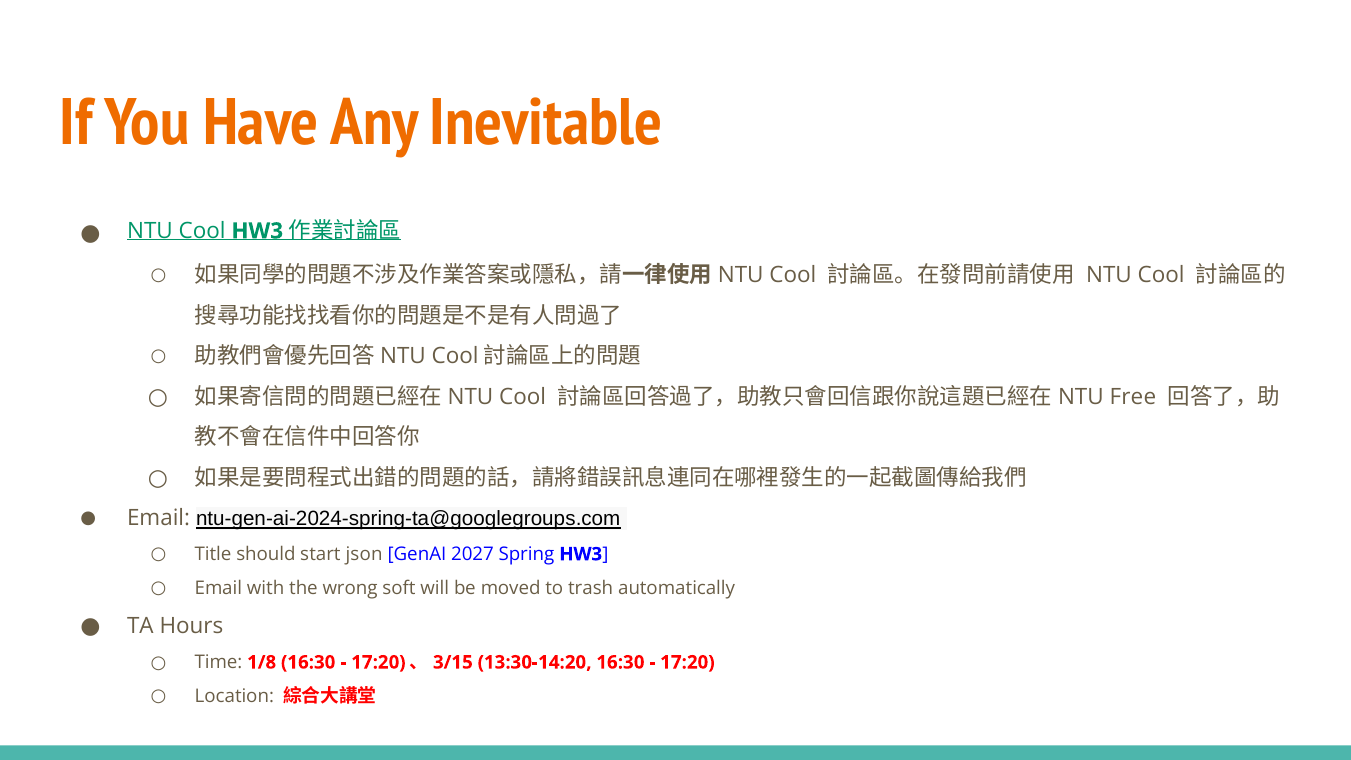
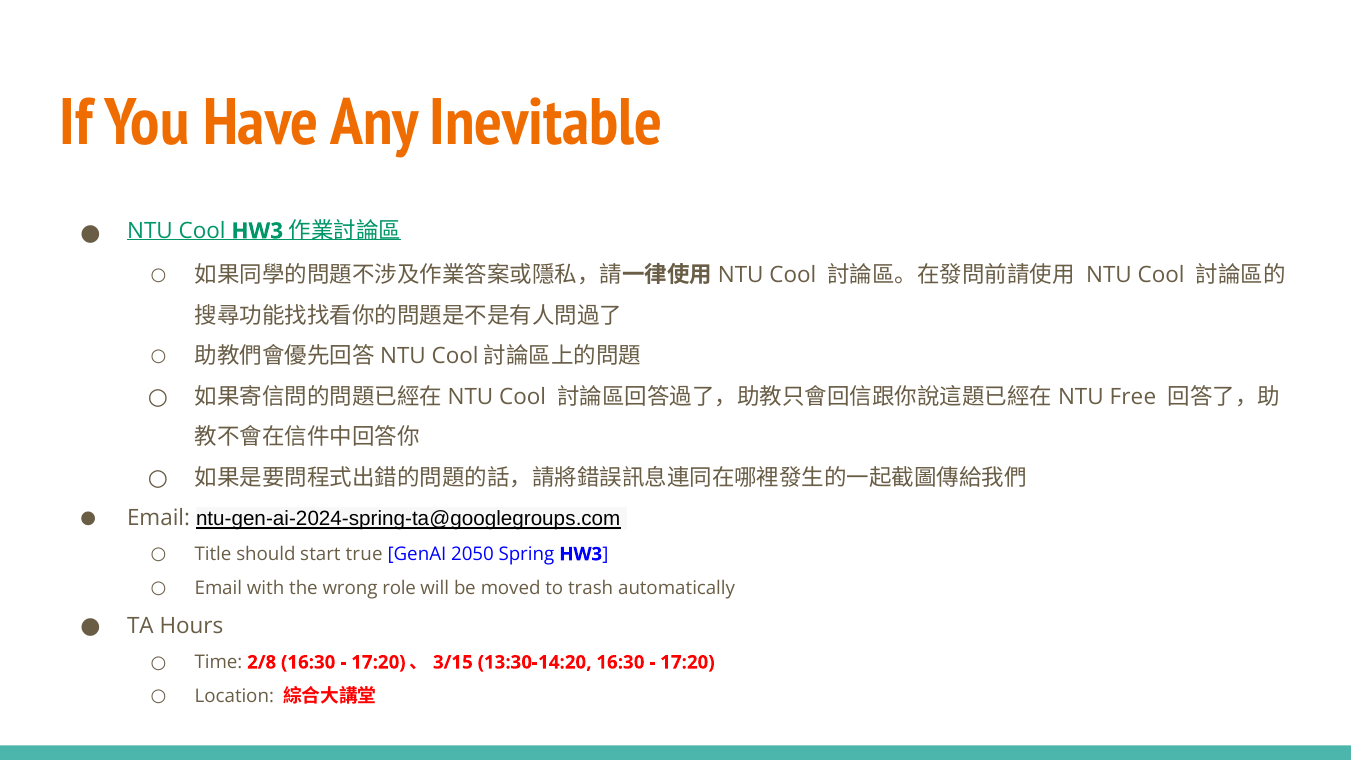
json: json -> true
2027: 2027 -> 2050
soft: soft -> role
1/8: 1/8 -> 2/8
